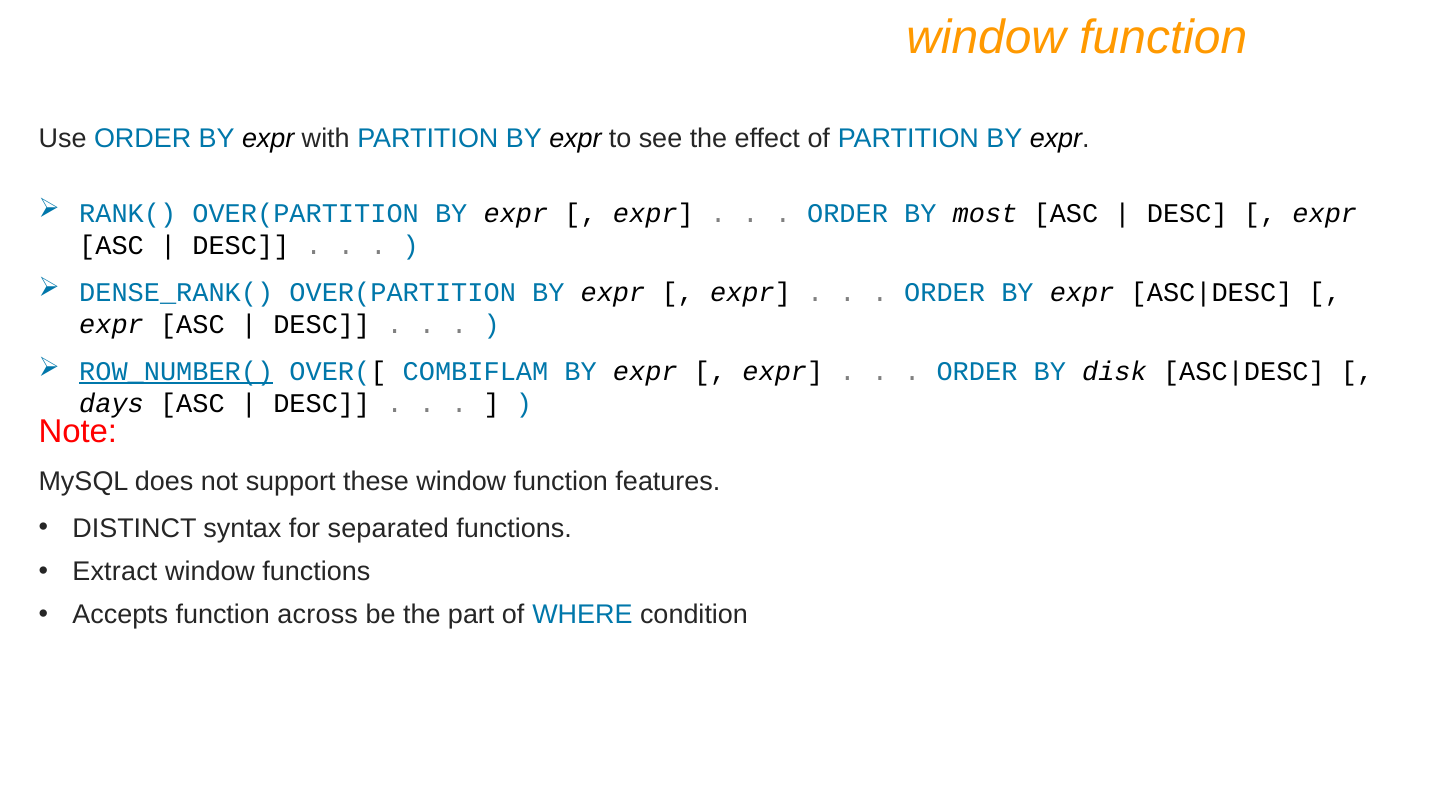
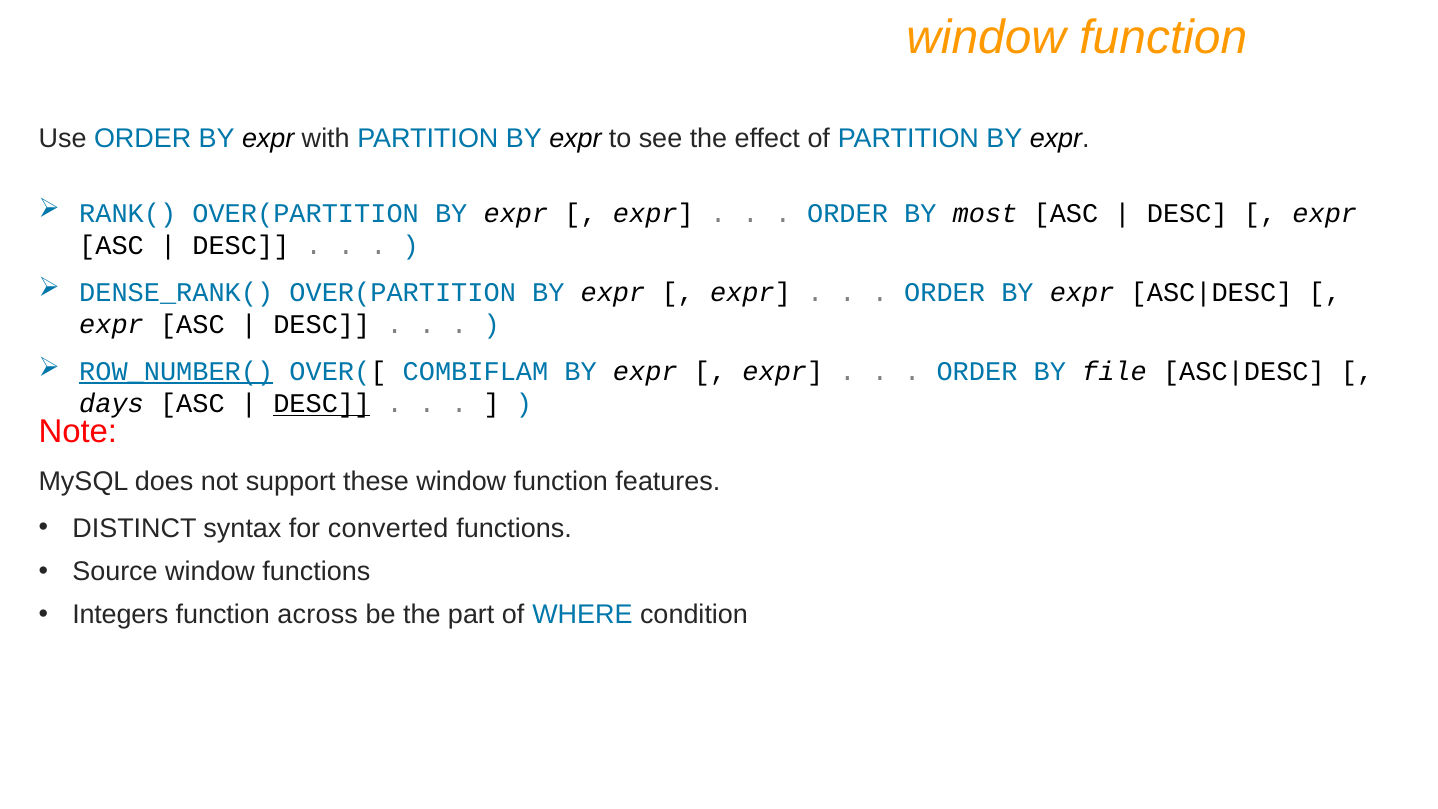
disk: disk -> file
DESC at (322, 404) underline: none -> present
separated: separated -> converted
Extract: Extract -> Source
Accepts: Accepts -> Integers
